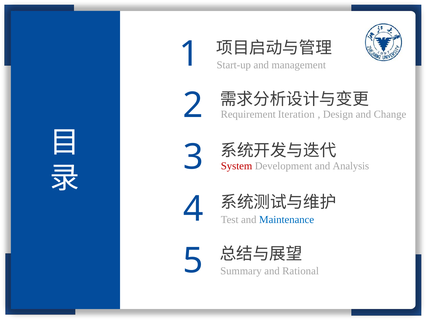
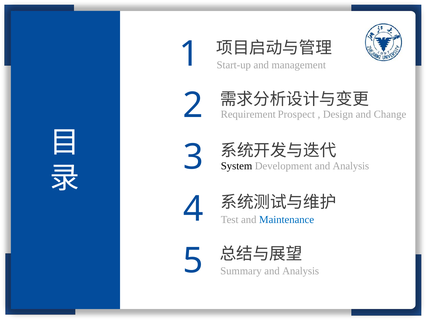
Iteration: Iteration -> Prospect
System colour: red -> black
Summary and Rational: Rational -> Analysis
